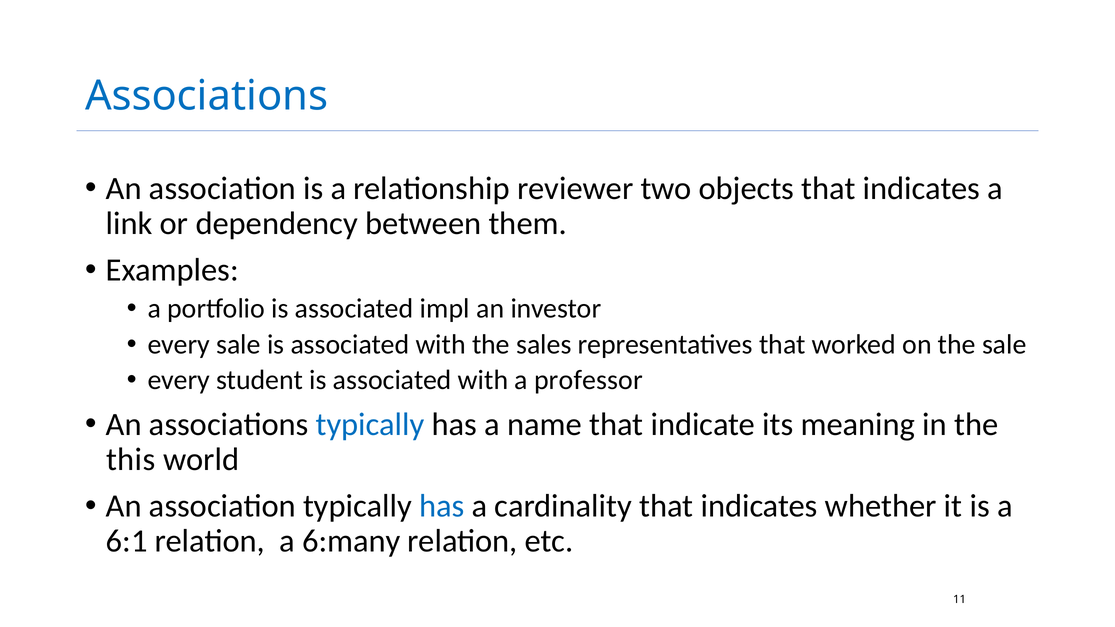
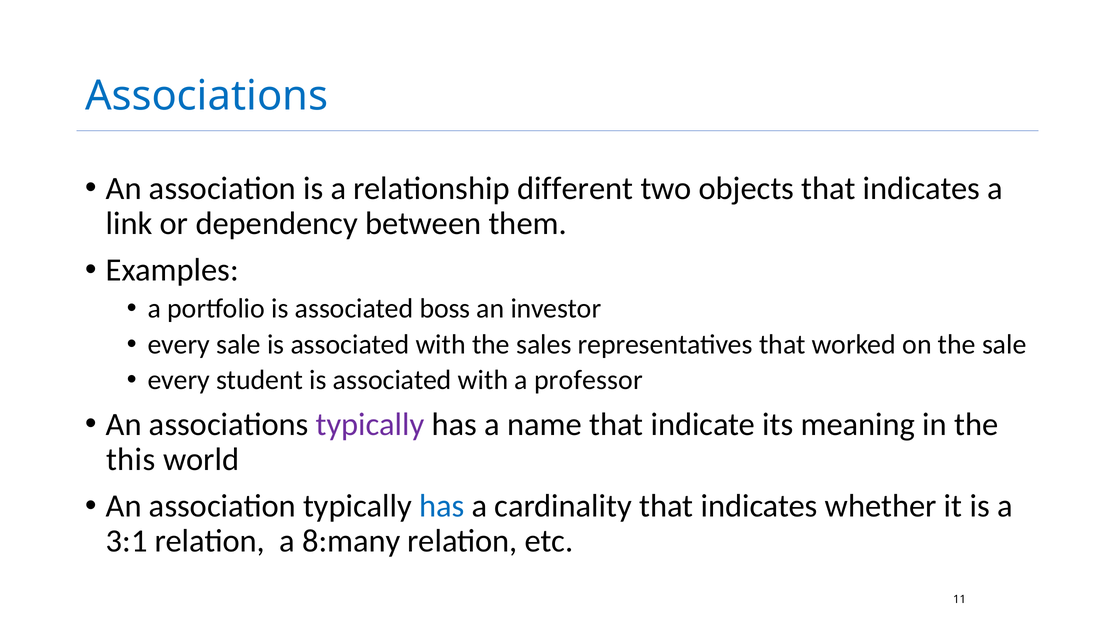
reviewer: reviewer -> different
impl: impl -> boss
typically at (370, 425) colour: blue -> purple
6:1: 6:1 -> 3:1
6:many: 6:many -> 8:many
